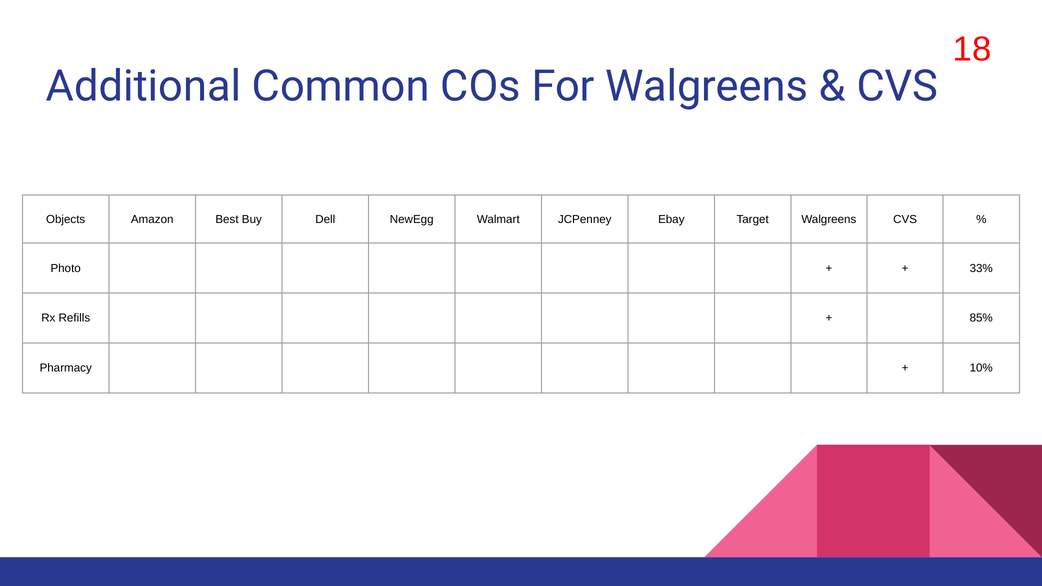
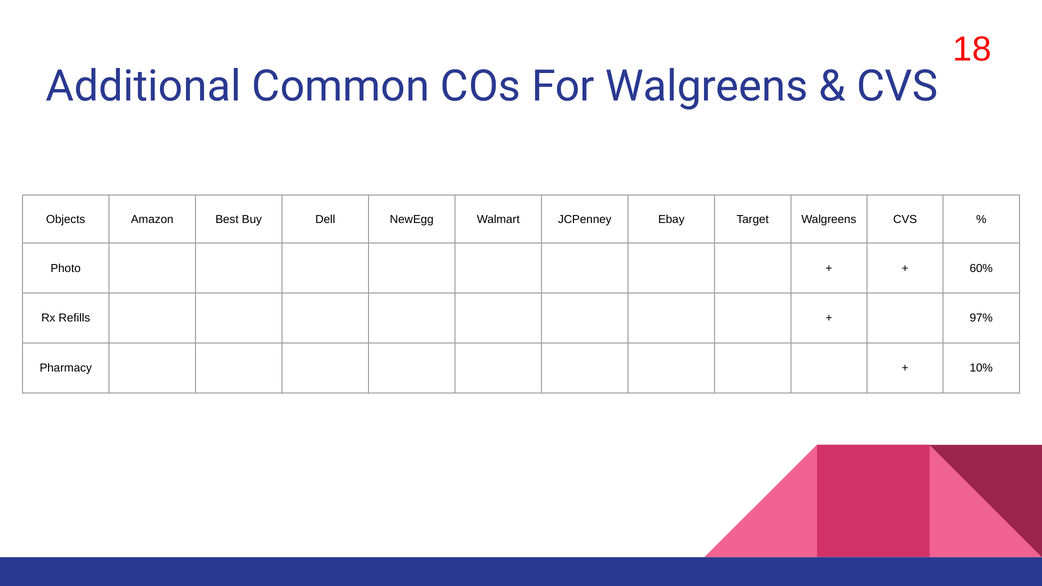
33%: 33% -> 60%
85%: 85% -> 97%
